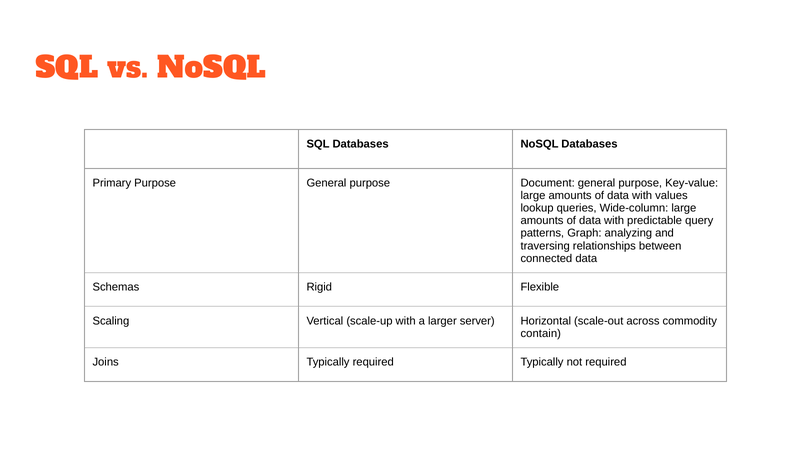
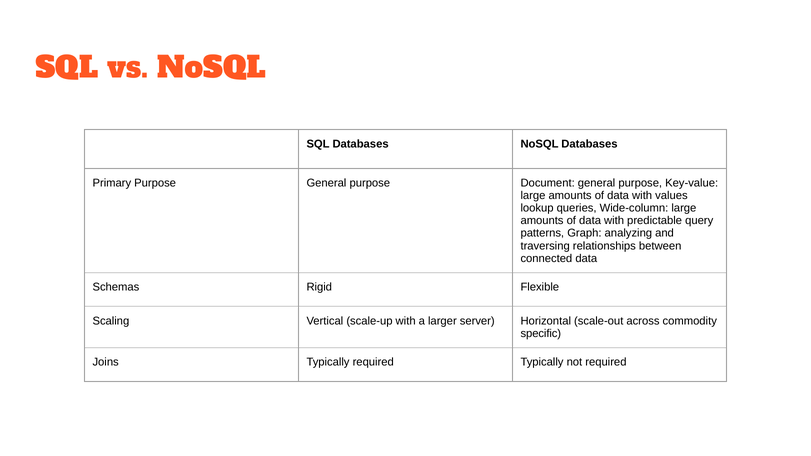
contain: contain -> specific
